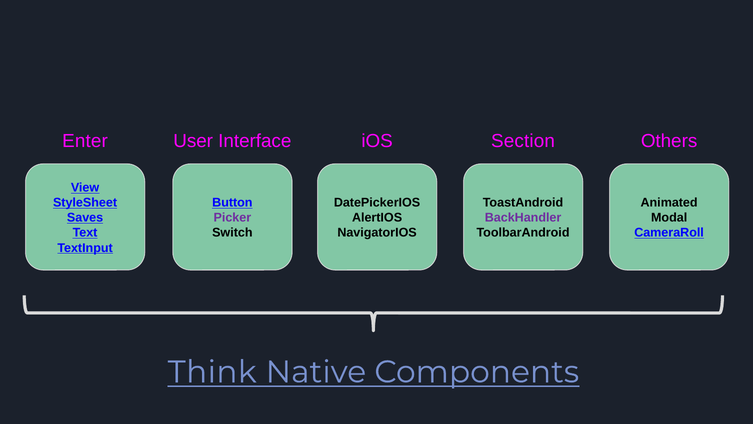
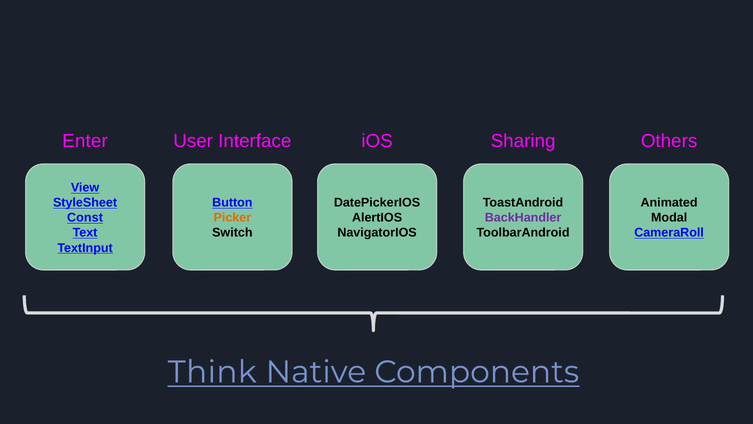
Section: Section -> Sharing
Saves: Saves -> Const
Picker colour: purple -> orange
